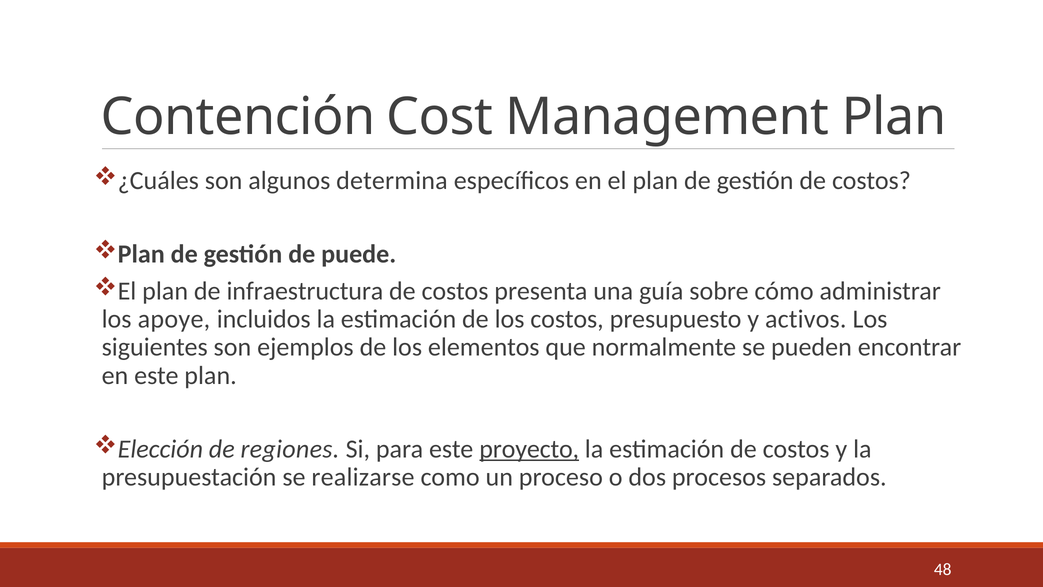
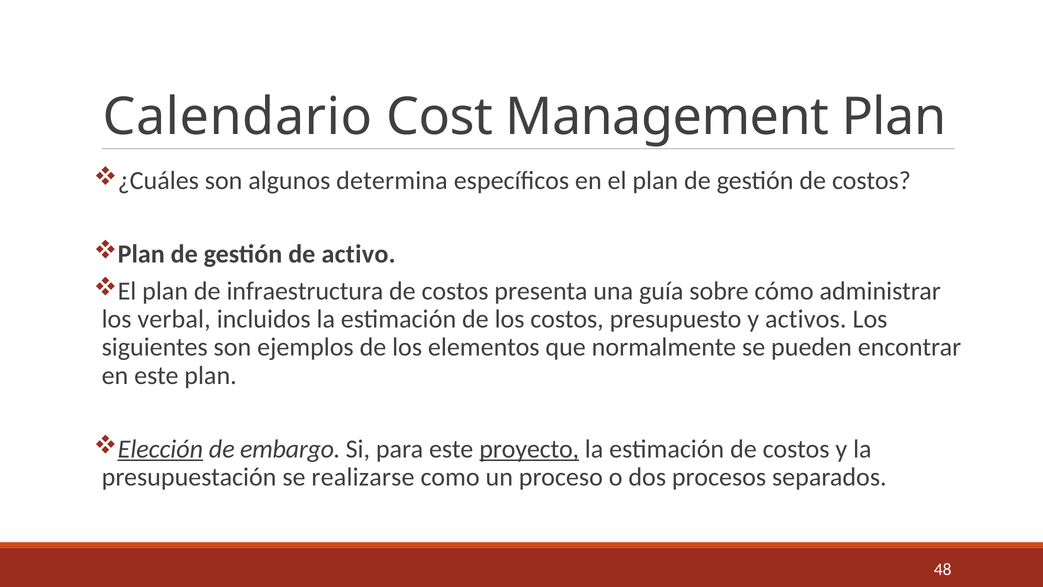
Contención: Contención -> Calendario
puede: puede -> activo
apoye: apoye -> verbal
Elección underline: none -> present
regiones: regiones -> embargo
